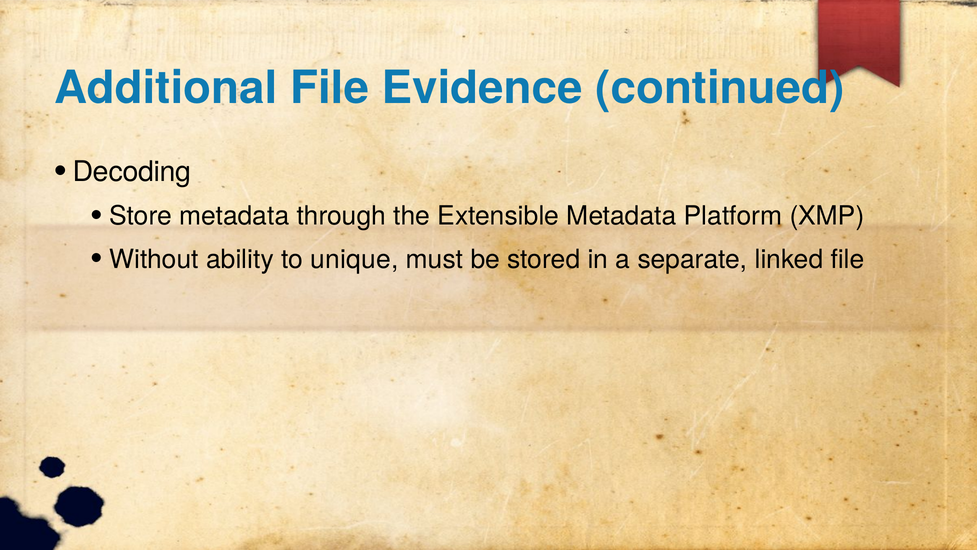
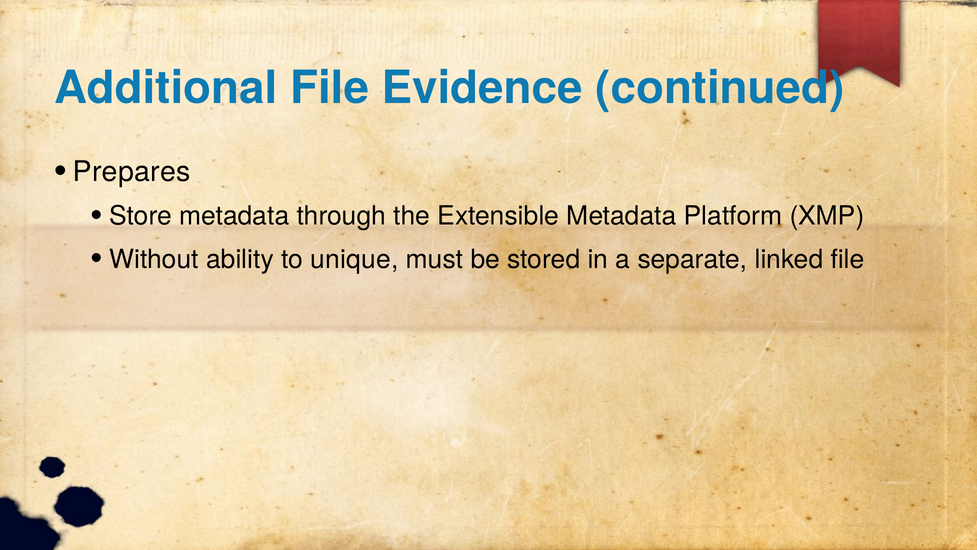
Decoding: Decoding -> Prepares
